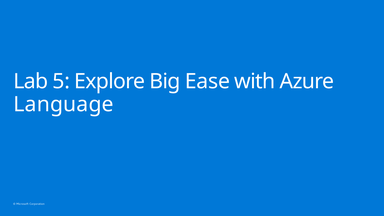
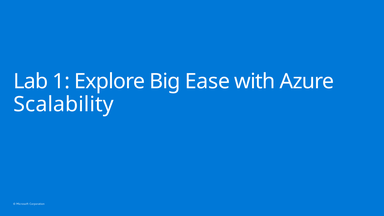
5: 5 -> 1
Language: Language -> Scalability
